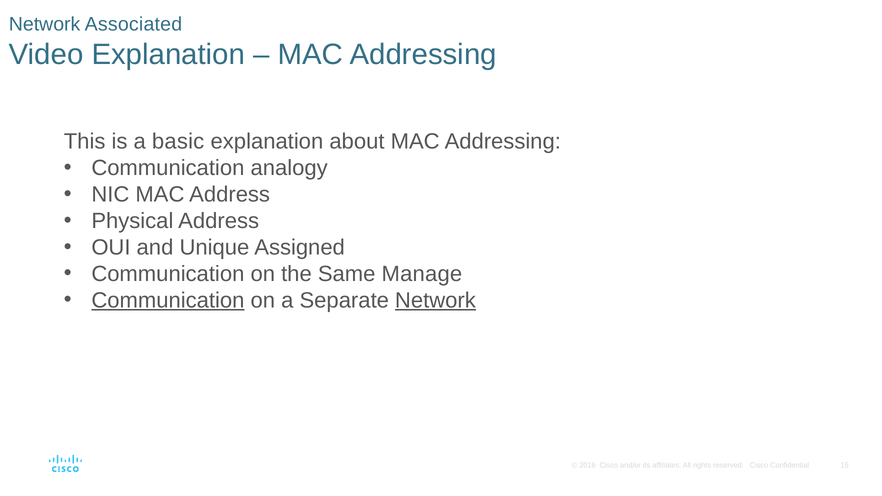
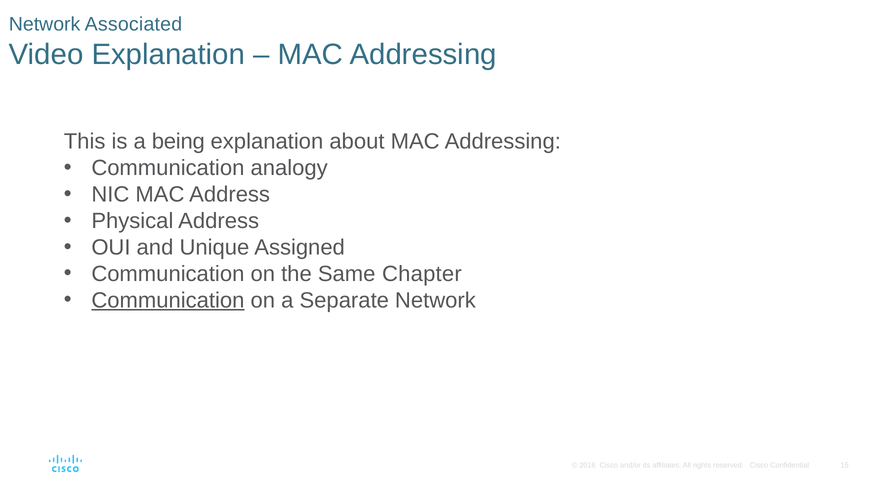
basic: basic -> being
Manage: Manage -> Chapter
Network at (435, 300) underline: present -> none
